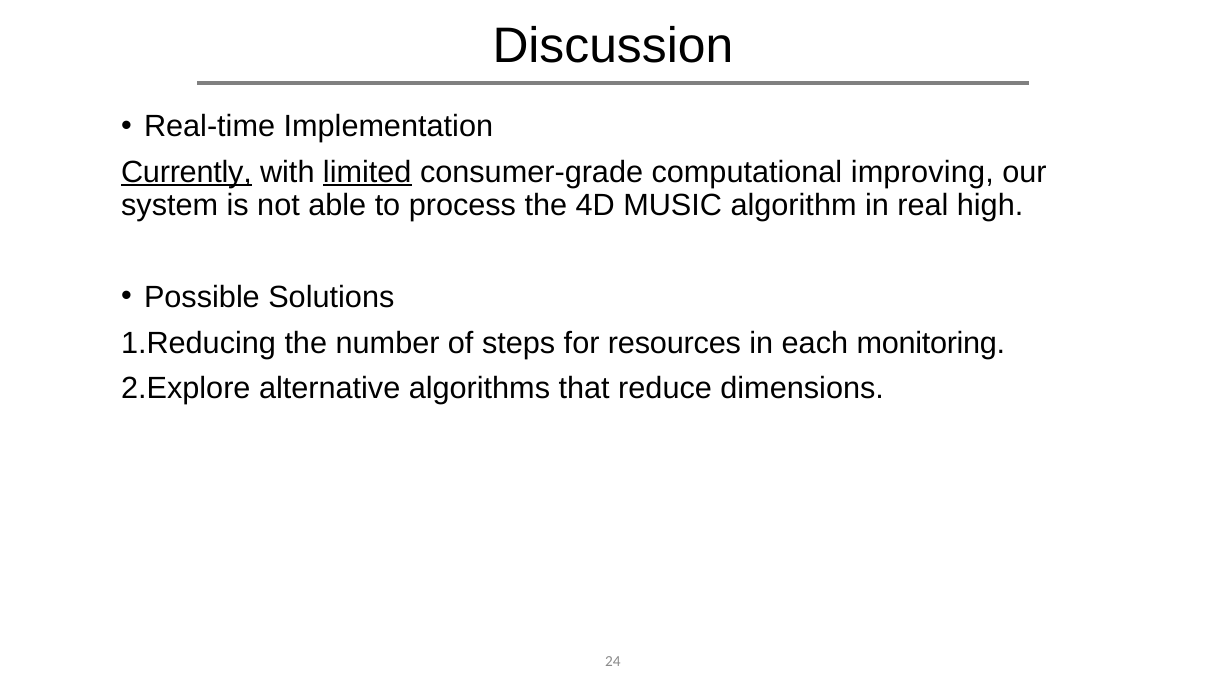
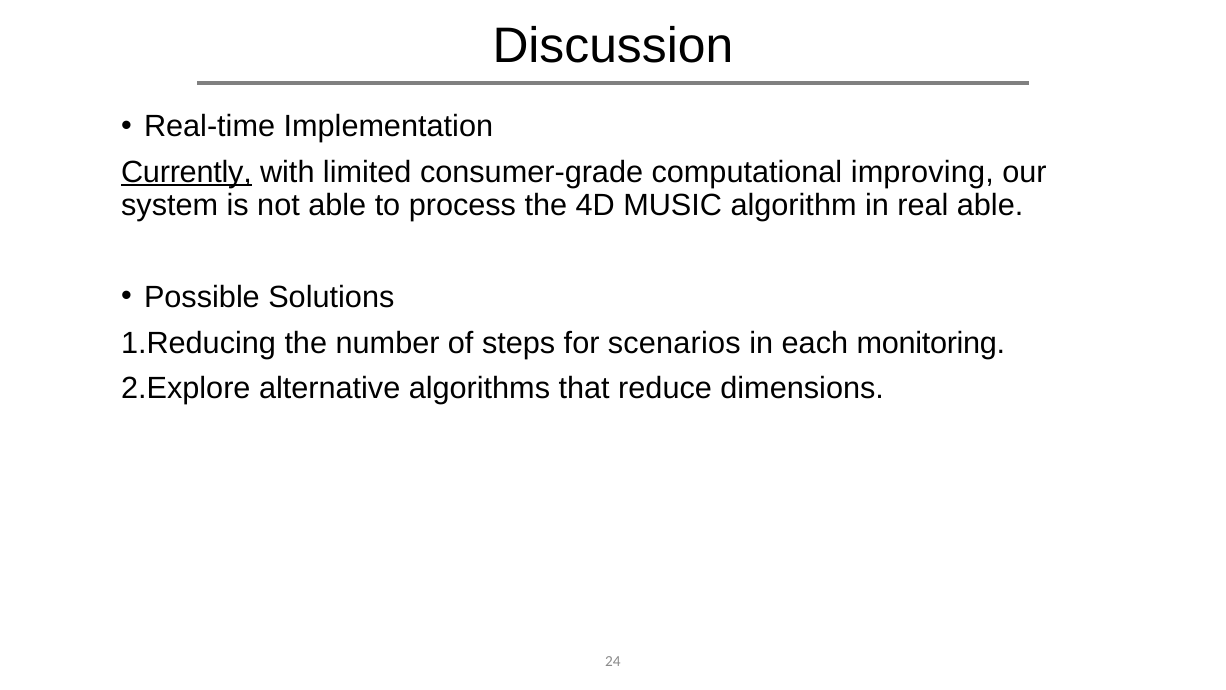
limited underline: present -> none
real high: high -> able
resources: resources -> scenarios
